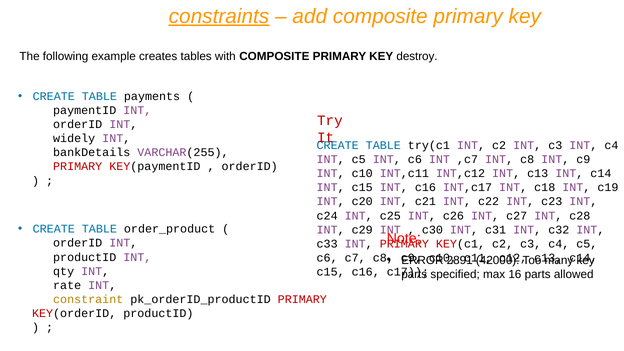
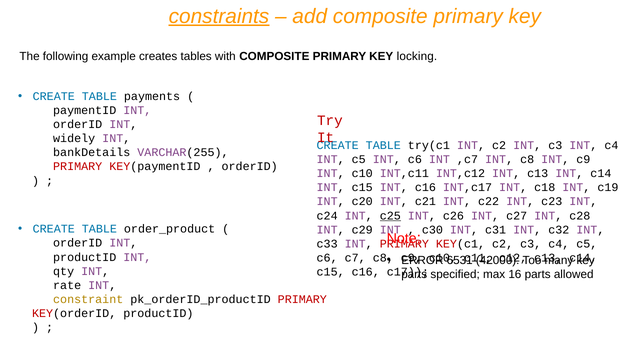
destroy: destroy -> locking
c25 underline: none -> present
2891: 2891 -> 6531
